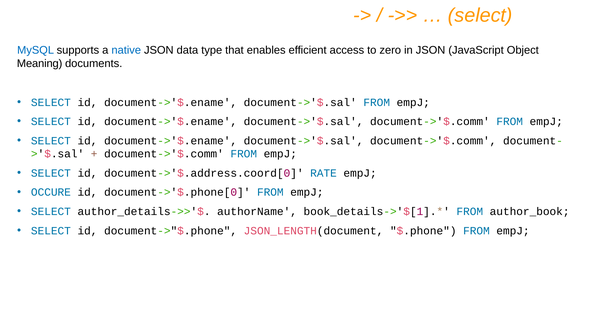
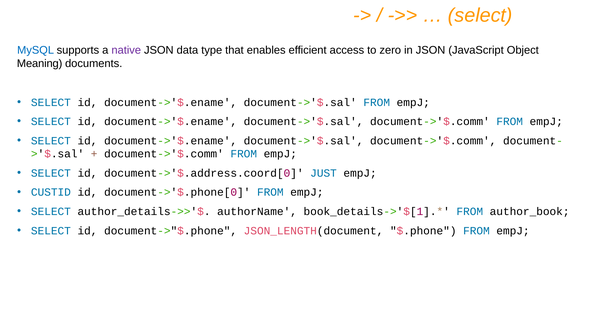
native colour: blue -> purple
RATE: RATE -> JUST
OCCURE: OCCURE -> CUSTID
